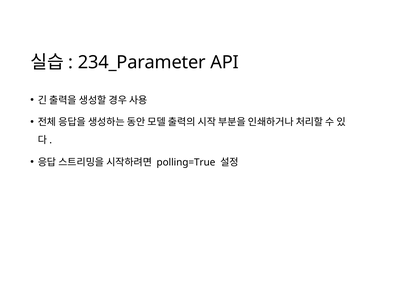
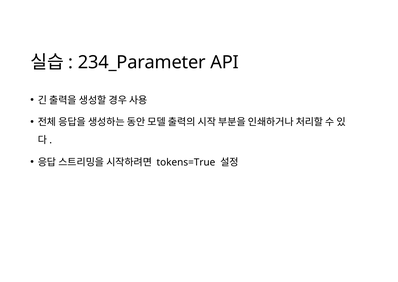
polling=True: polling=True -> tokens=True
